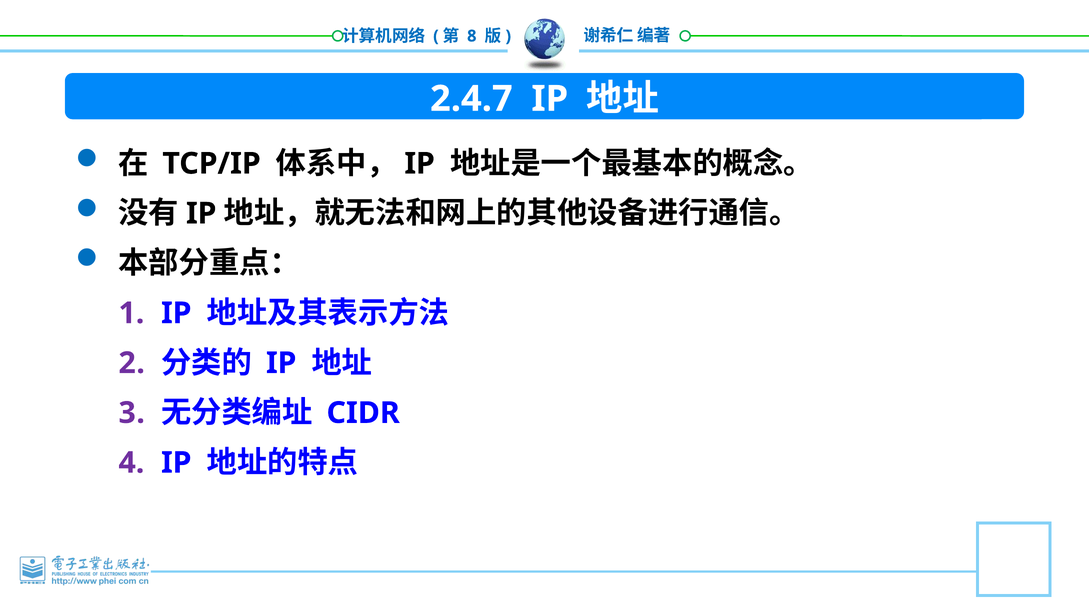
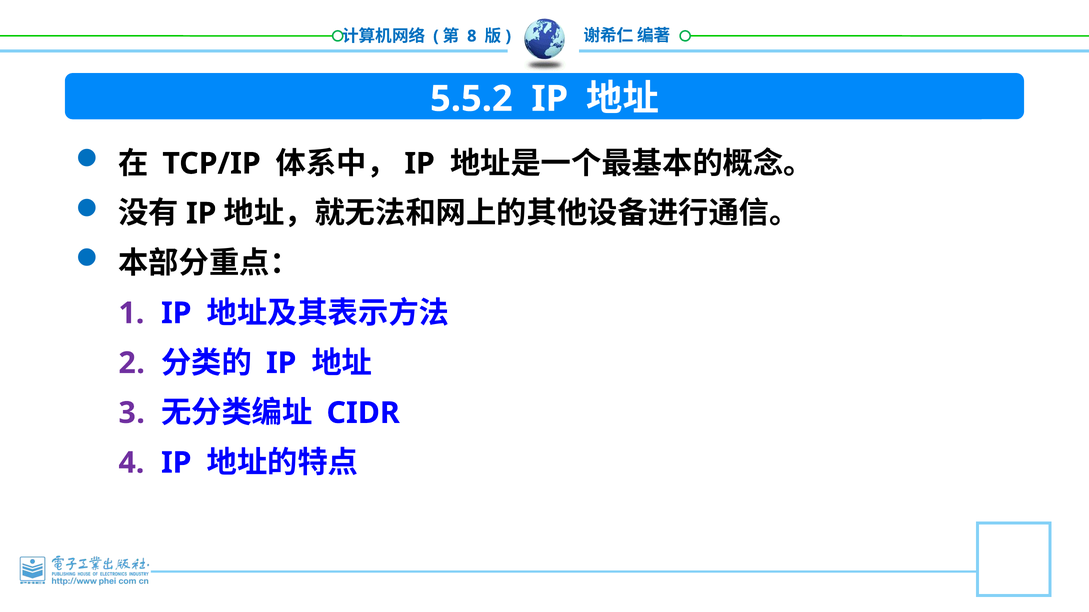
2.4.7: 2.4.7 -> 5.5.2
